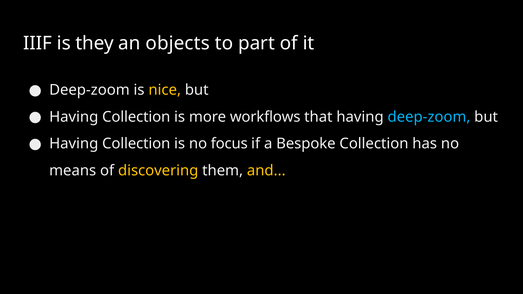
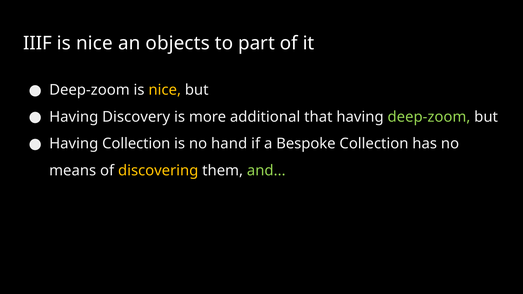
IIIF is they: they -> nice
Collection at (136, 117): Collection -> Discovery
workflows: workflows -> additional
deep-zoom at (429, 117) colour: light blue -> light green
focus: focus -> hand
and colour: yellow -> light green
